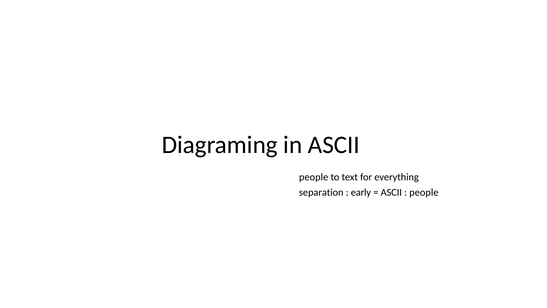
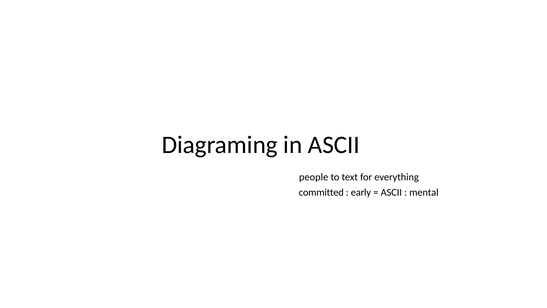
separation: separation -> committed
people at (424, 192): people -> mental
